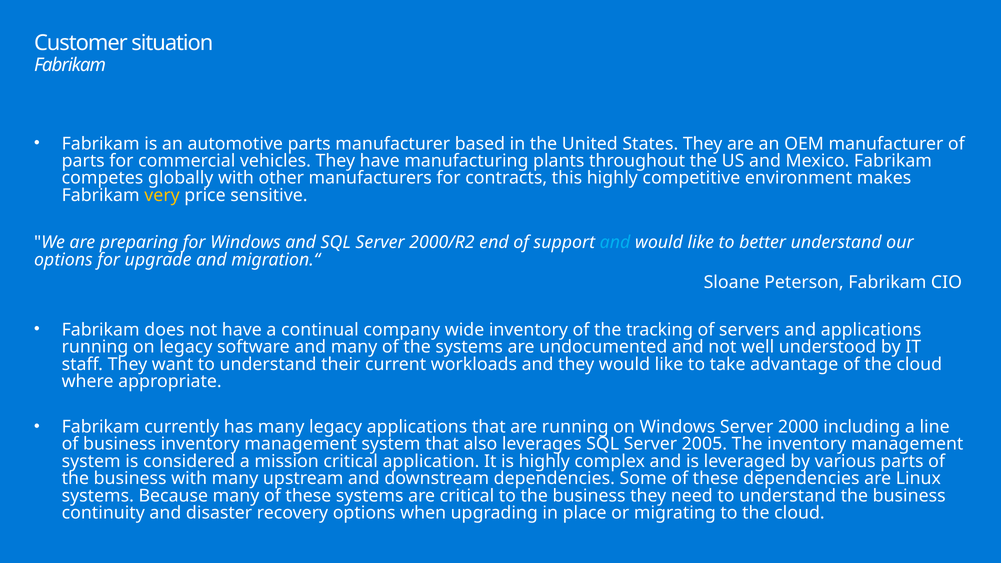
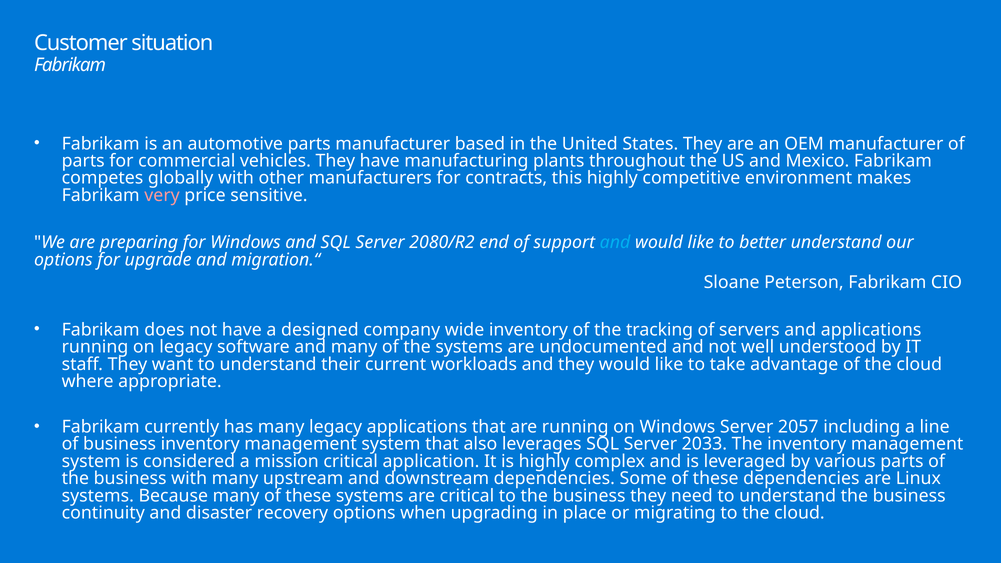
very colour: yellow -> pink
2000/R2: 2000/R2 -> 2080/R2
continual: continual -> designed
2000: 2000 -> 2057
2005: 2005 -> 2033
